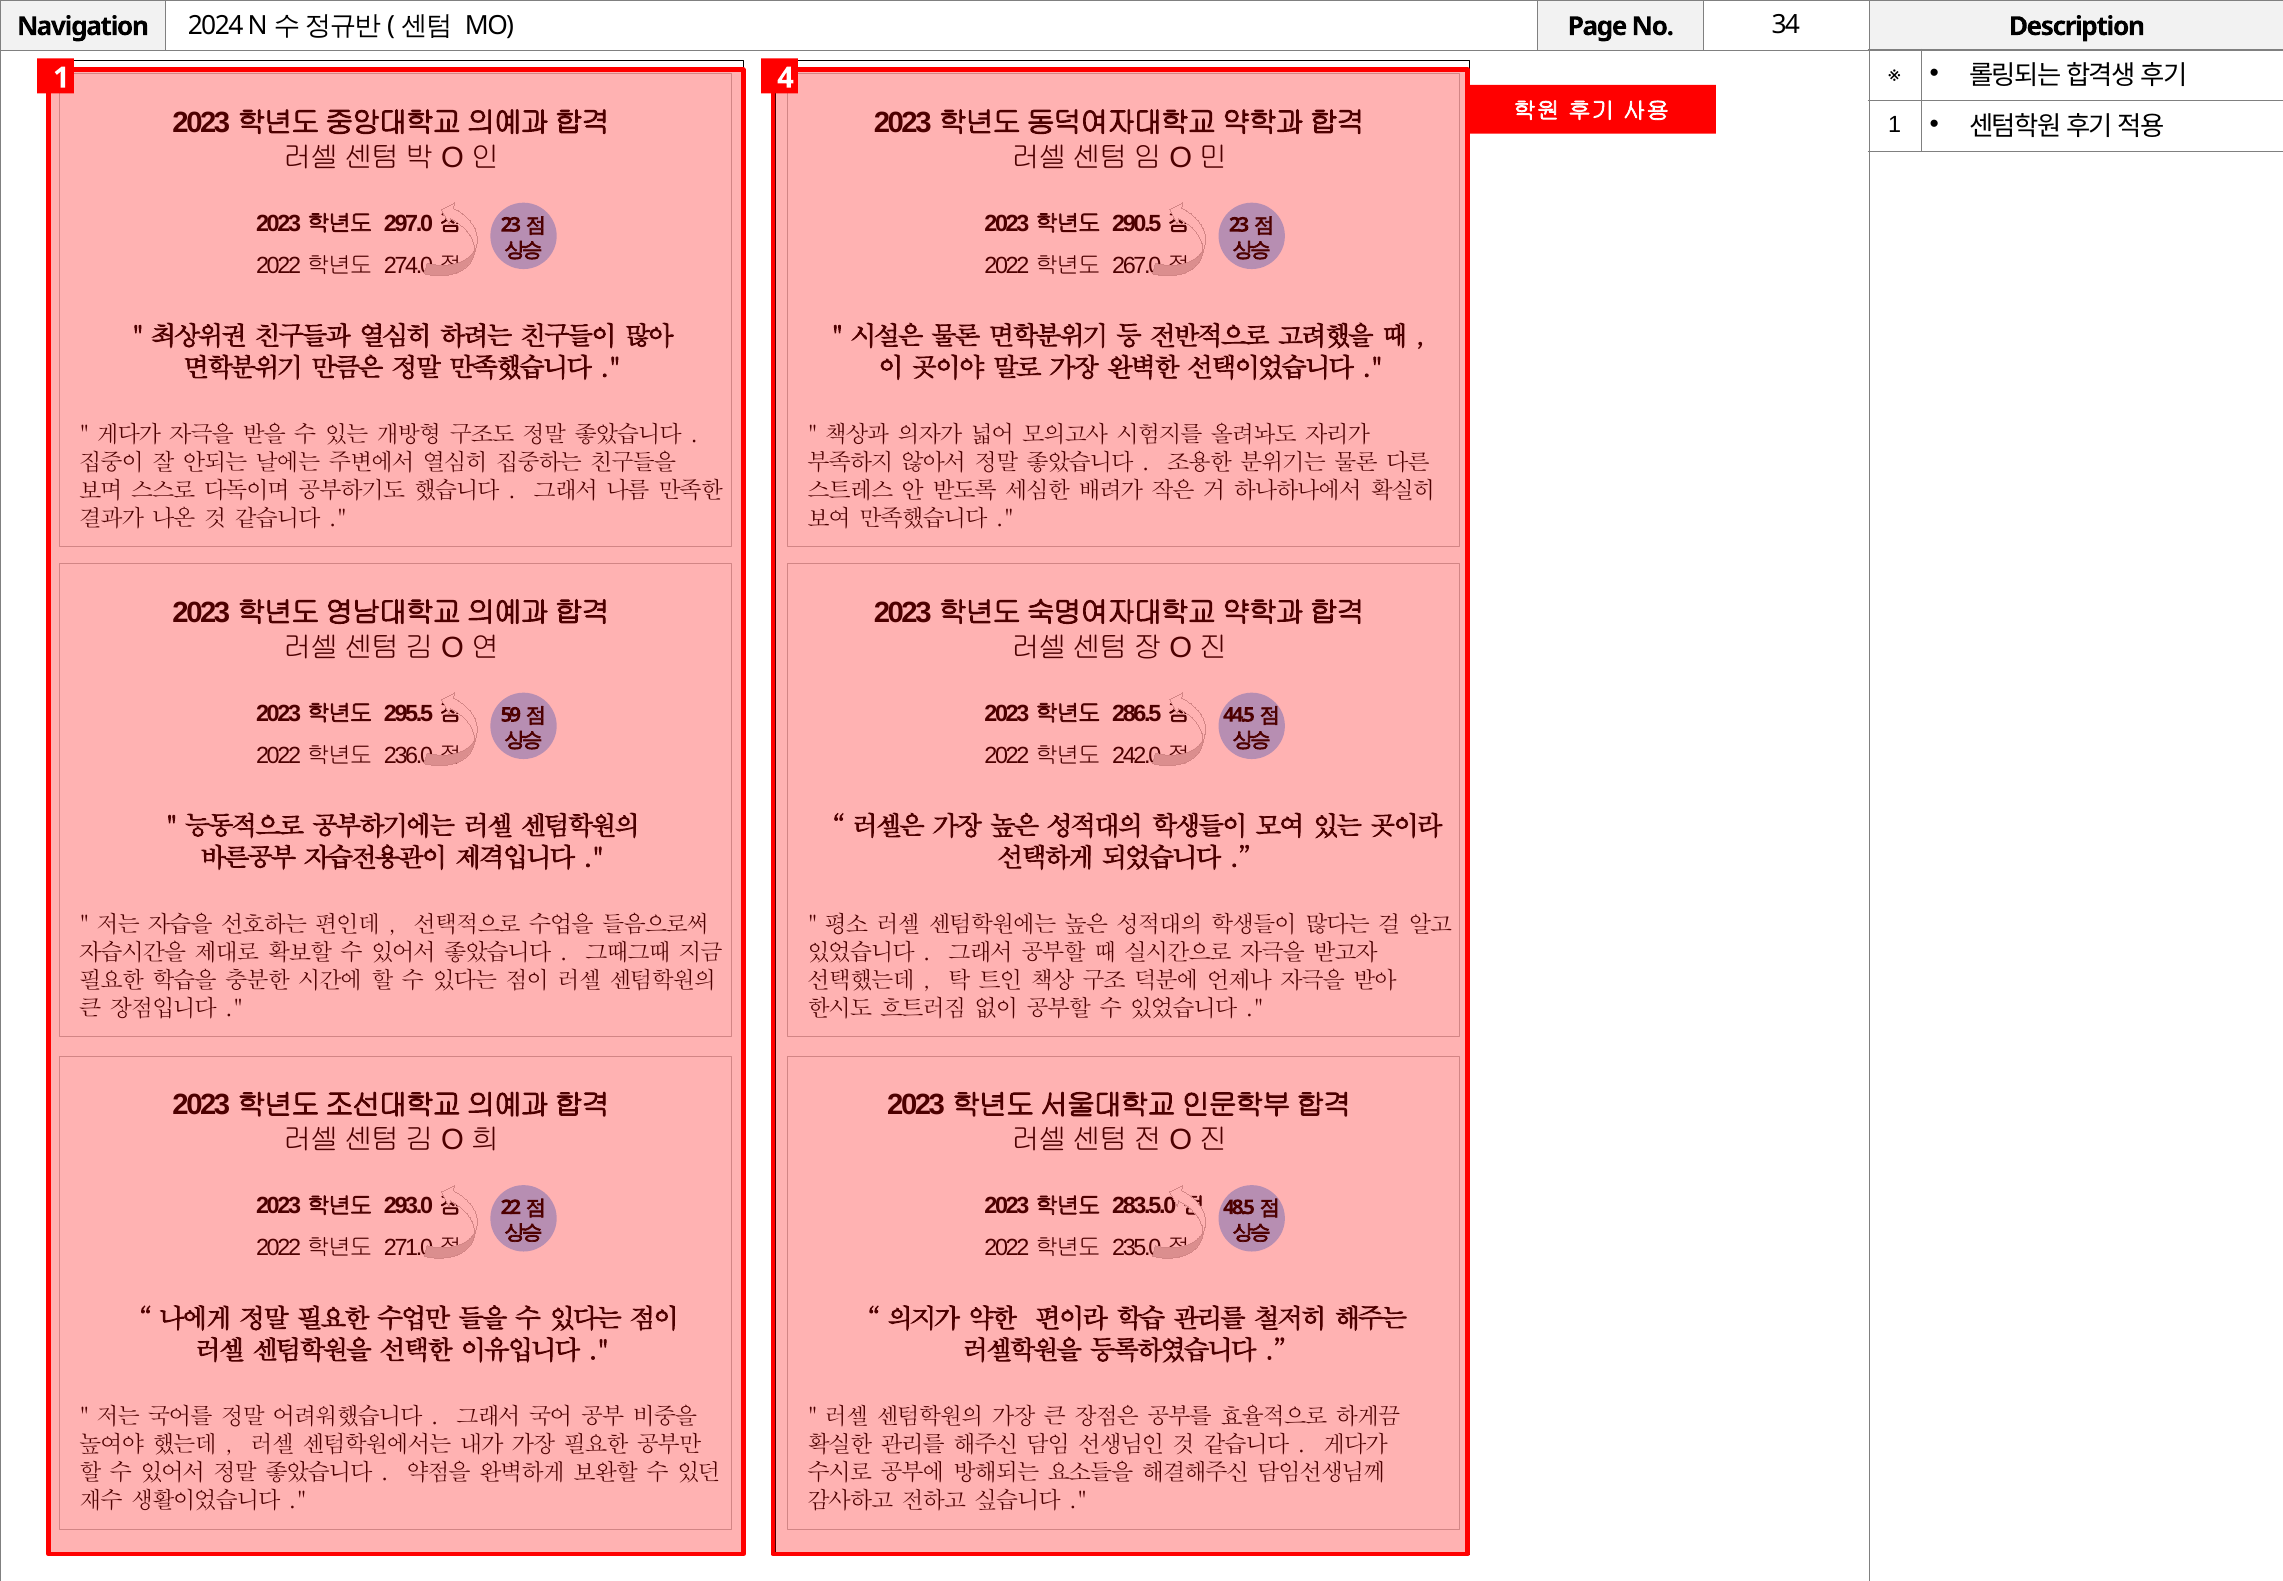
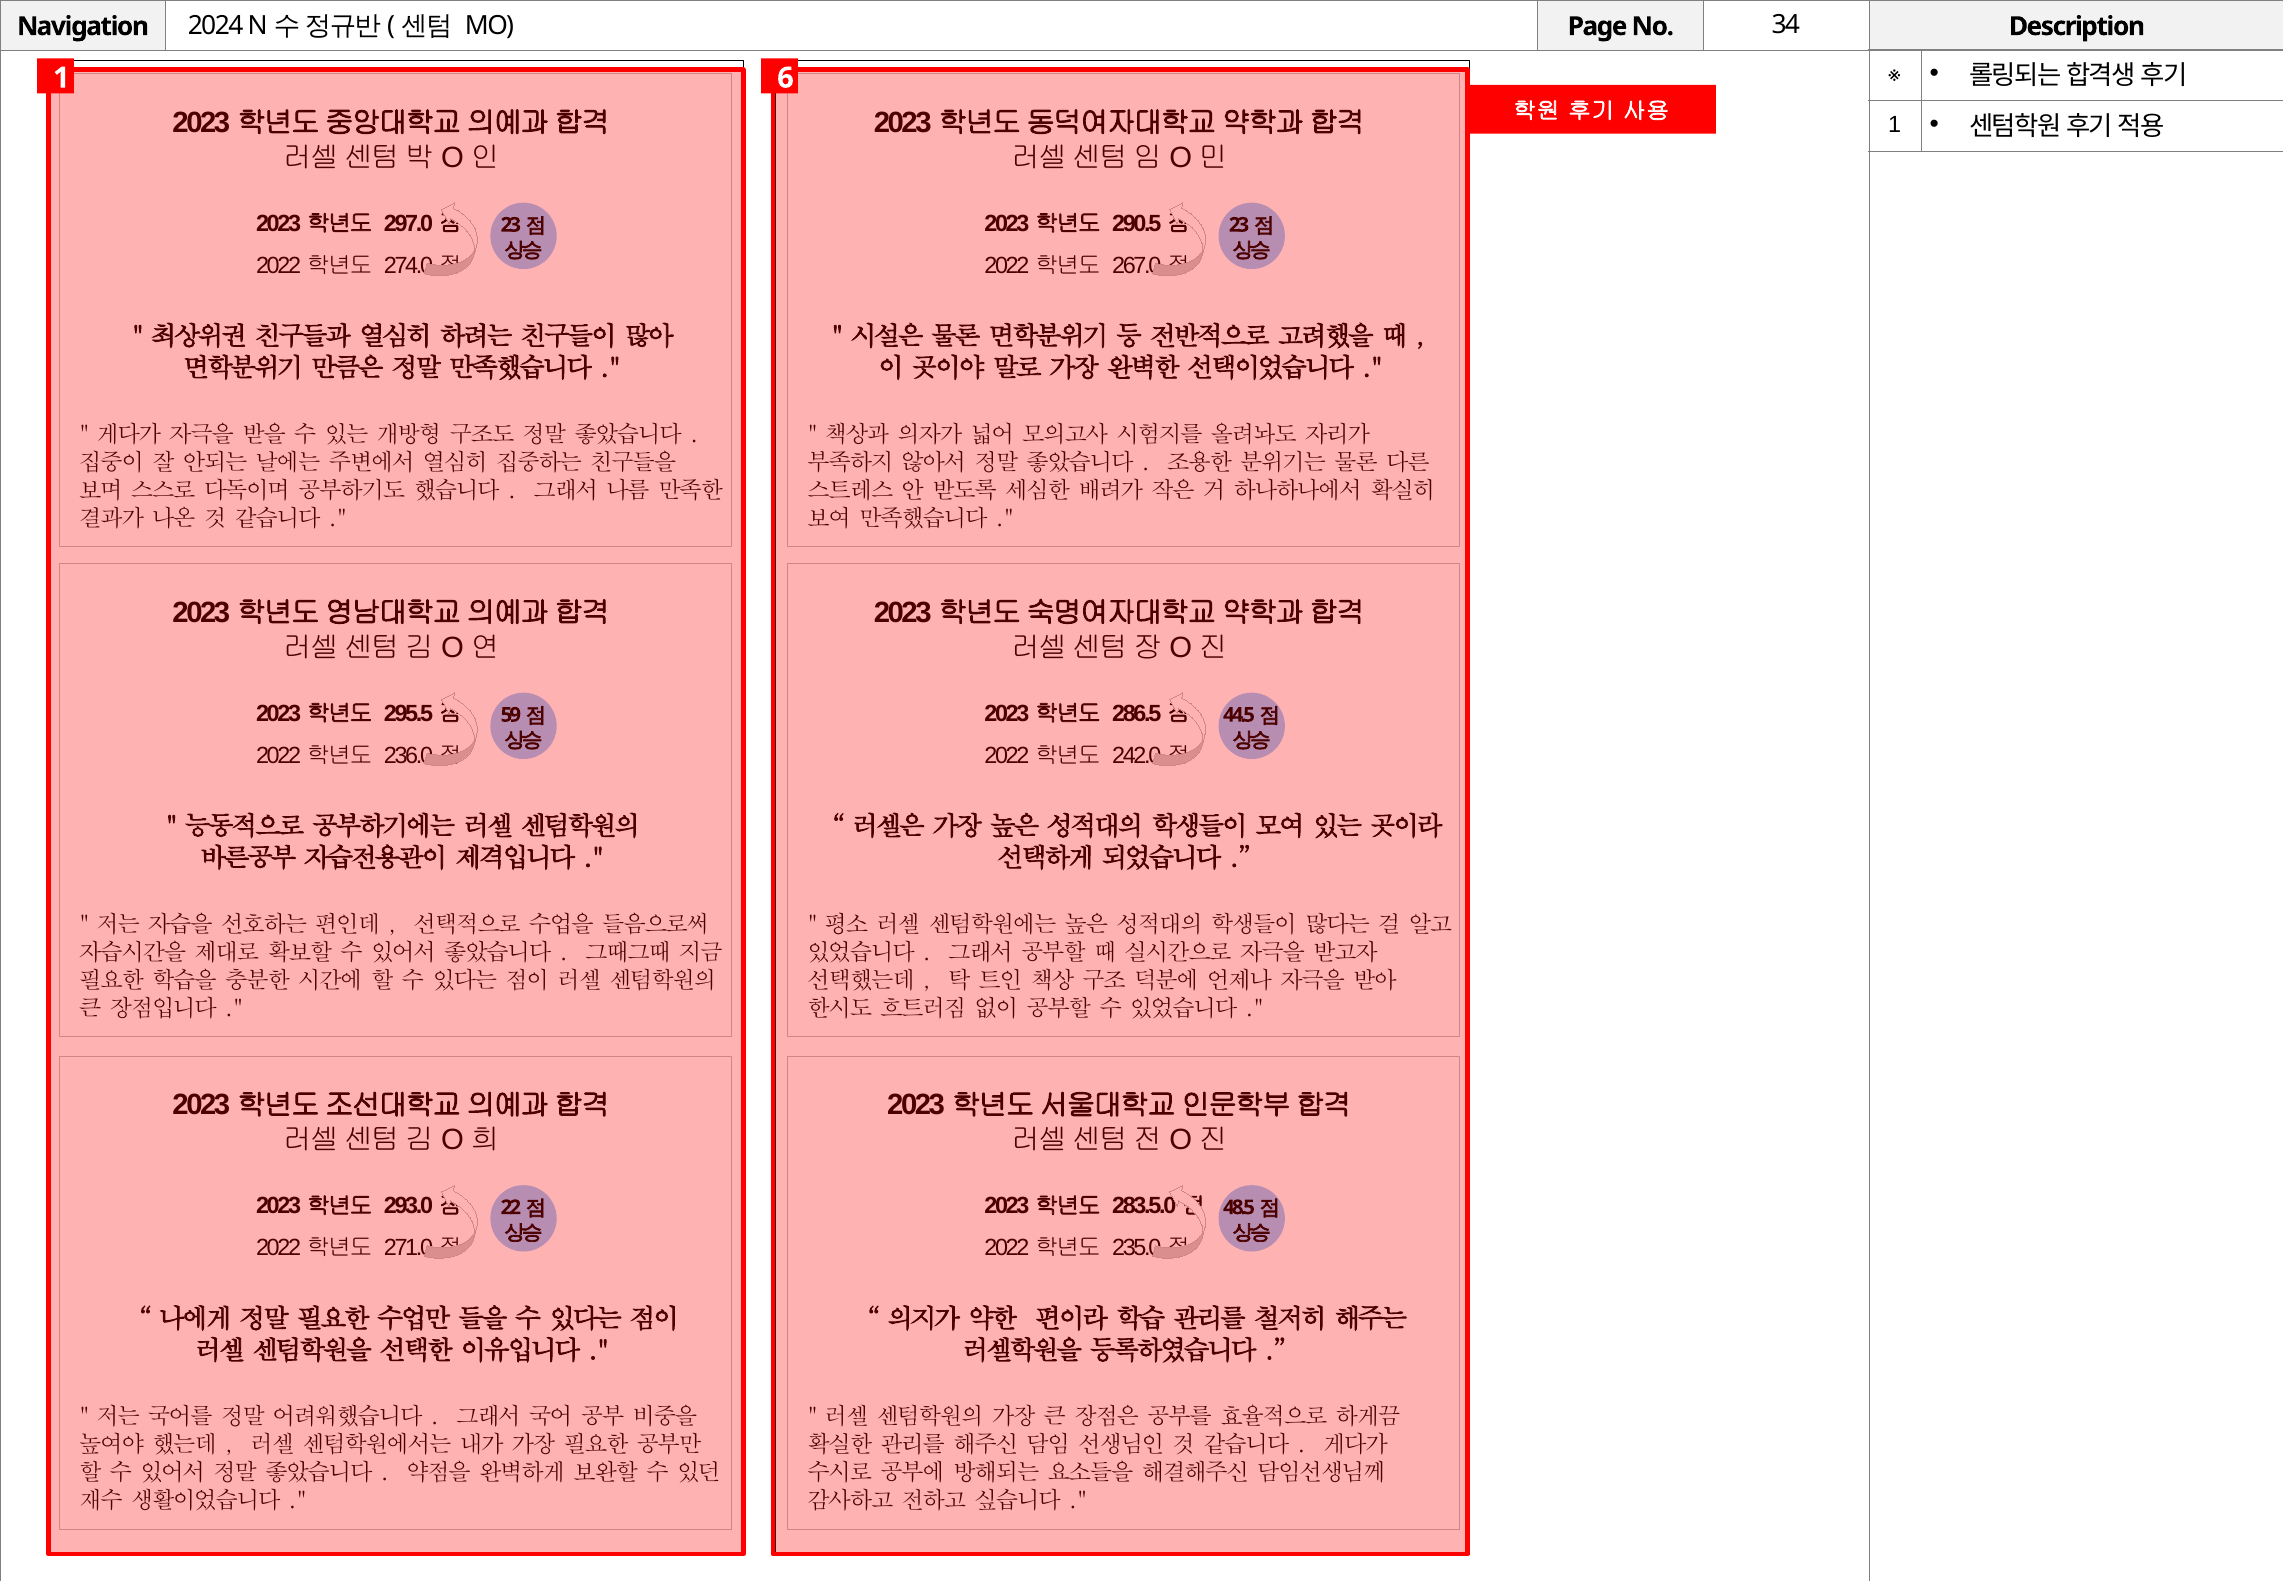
4: 4 -> 6
